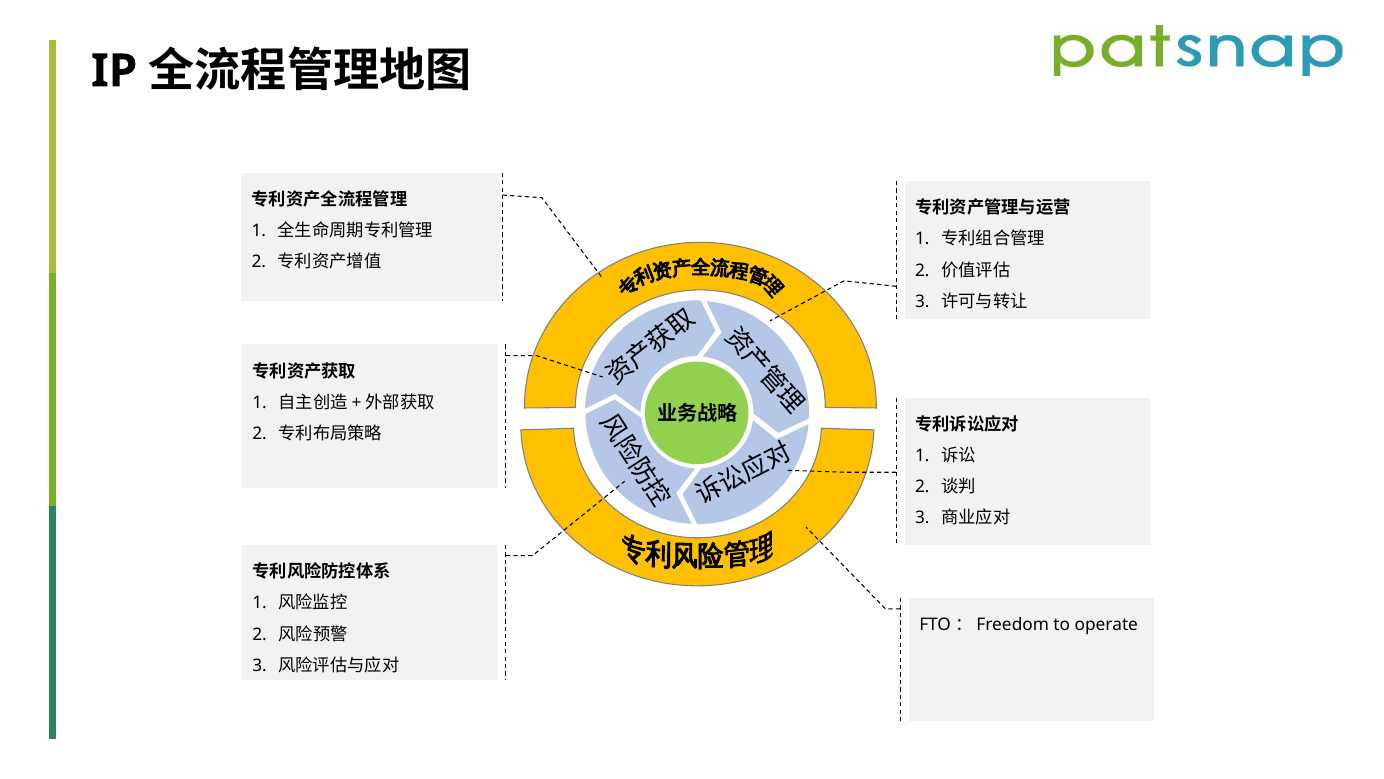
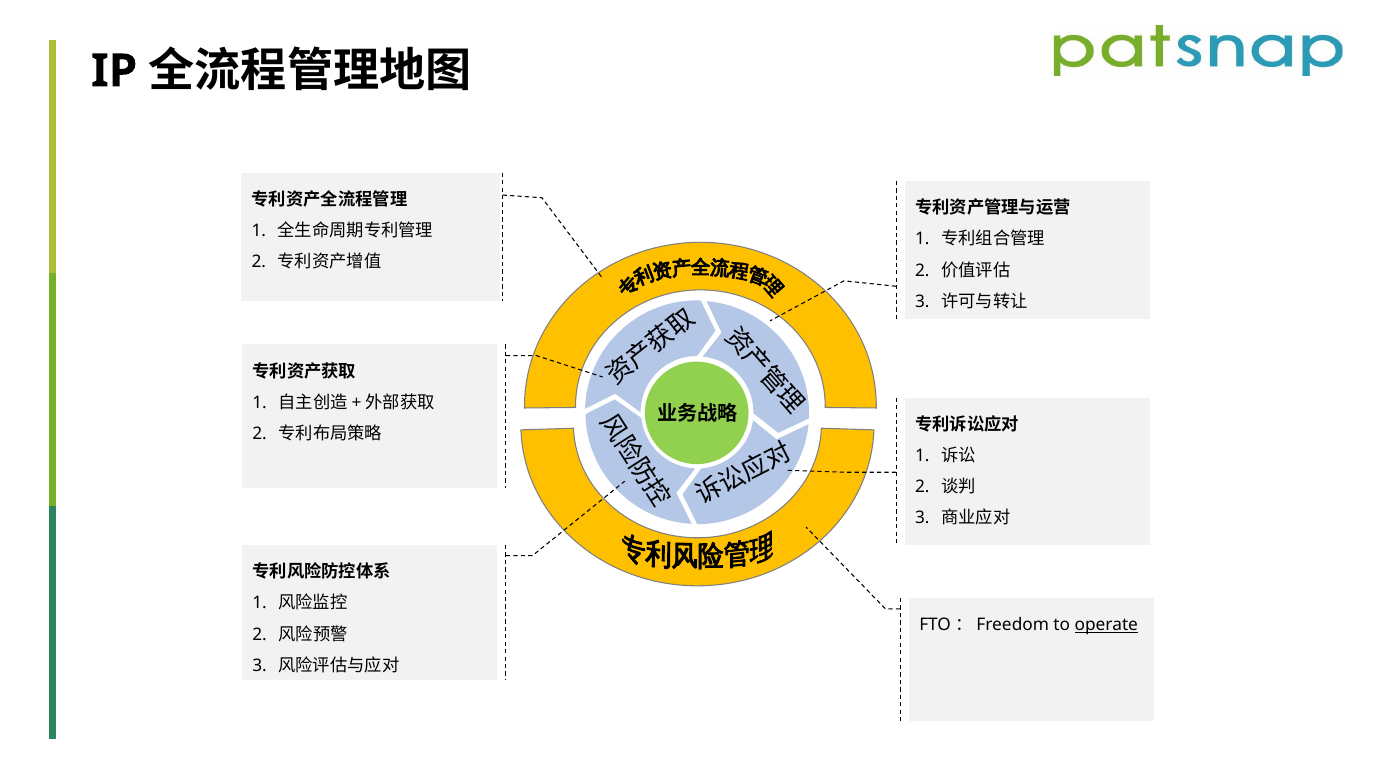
operate underline: none -> present
